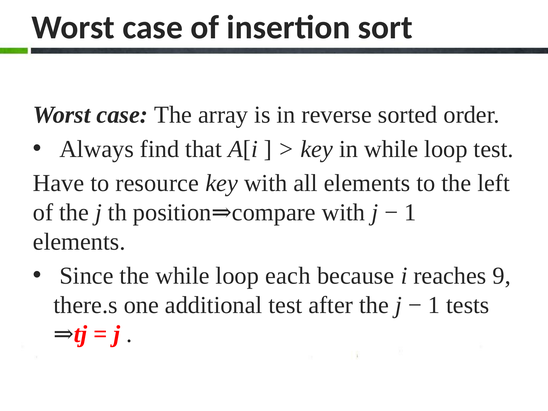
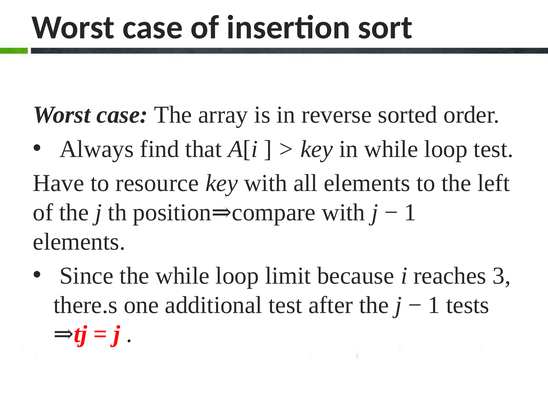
each: each -> limit
9: 9 -> 3
